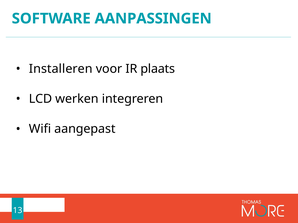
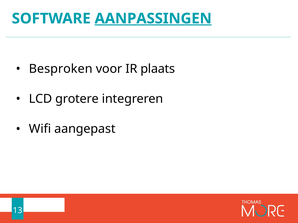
AANPASSINGEN underline: none -> present
Installeren: Installeren -> Besproken
werken: werken -> grotere
